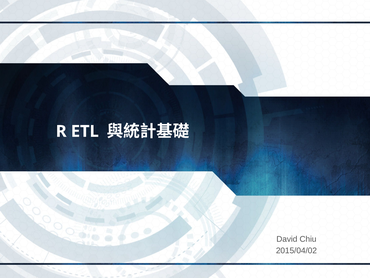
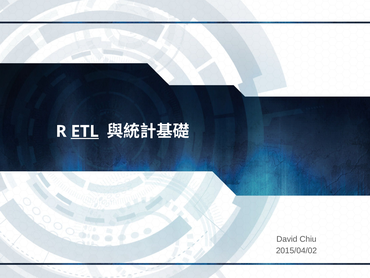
ETL underline: none -> present
